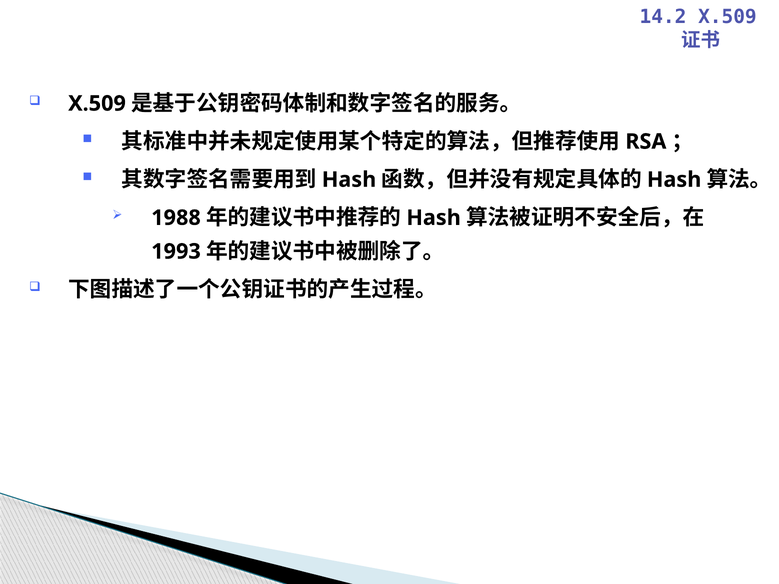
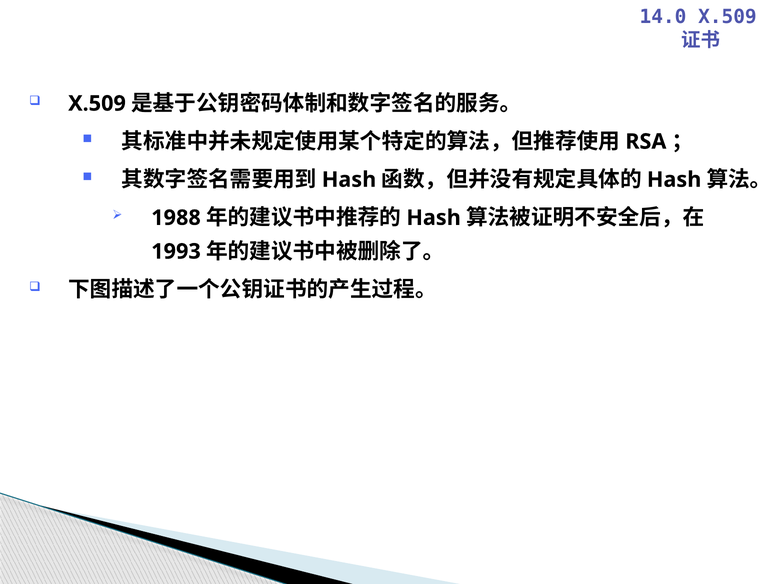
14.2: 14.2 -> 14.0
